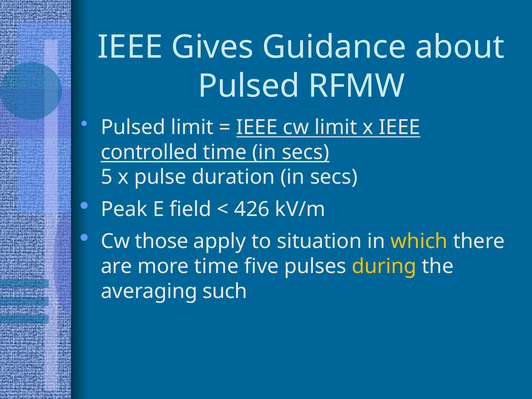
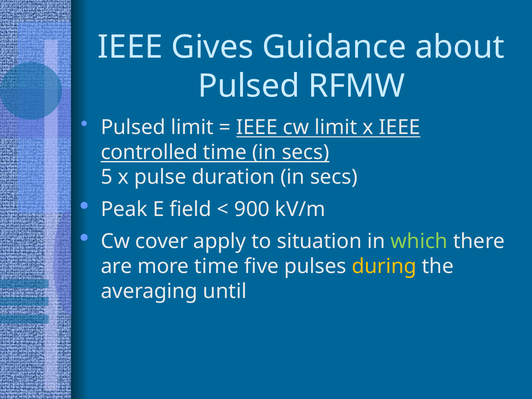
426: 426 -> 900
those: those -> cover
which colour: yellow -> light green
such: such -> until
